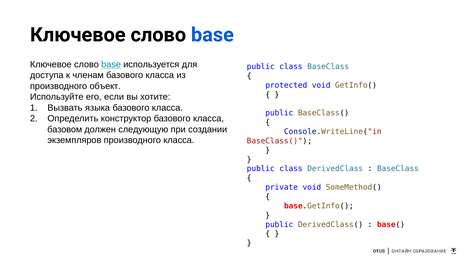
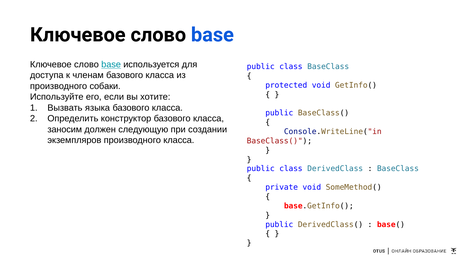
объект: объект -> собаки
базовом: базовом -> заносим
